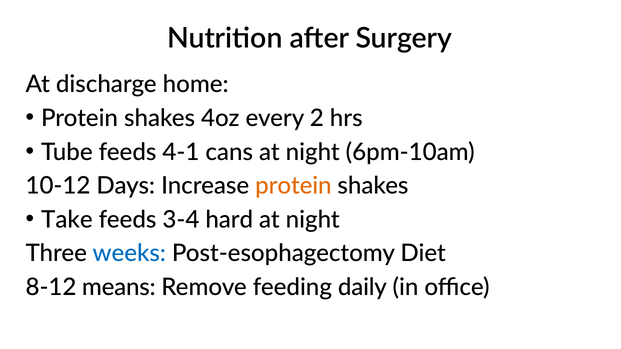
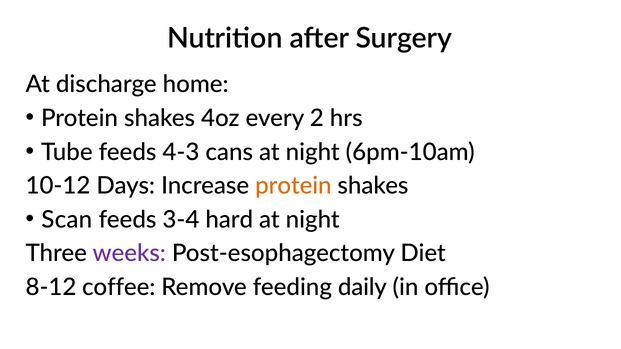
4-1: 4-1 -> 4-3
Take: Take -> Scan
weeks colour: blue -> purple
means: means -> coffee
